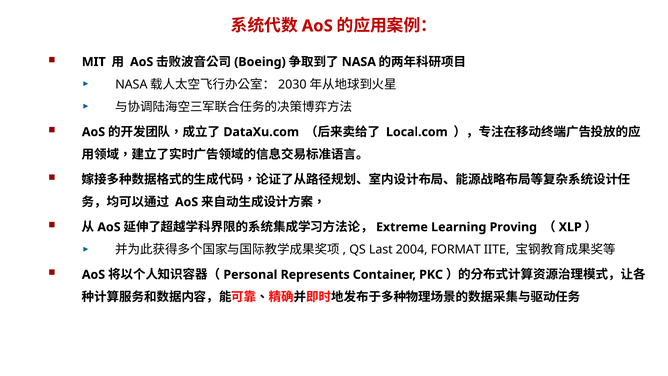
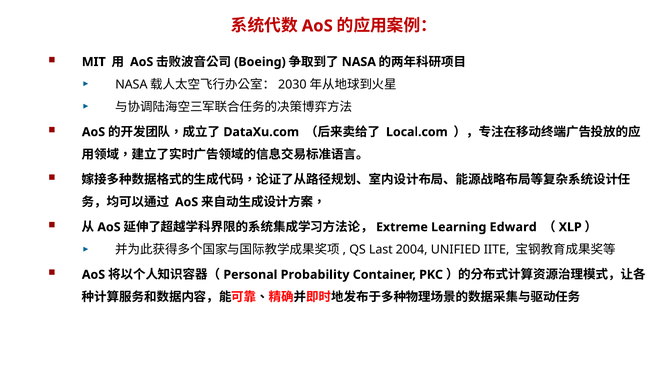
Proving: Proving -> Edward
FORMAT: FORMAT -> UNIFIED
Represents: Represents -> Probability
